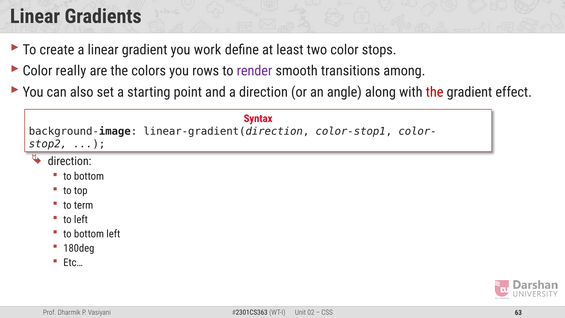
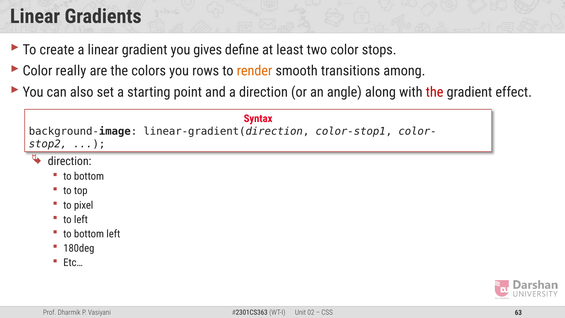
work: work -> gives
render colour: purple -> orange
term: term -> pixel
